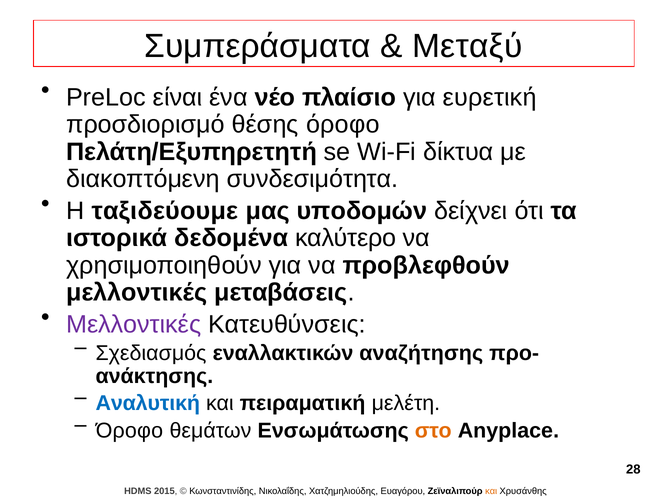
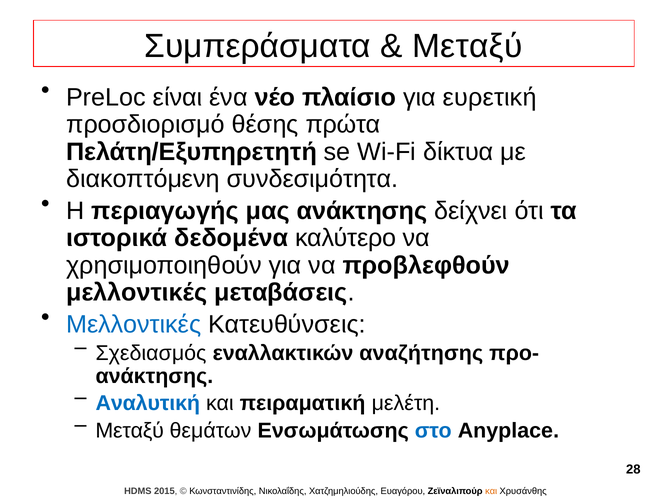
θέσης όροφο: όροφο -> πρώτα
ταξιδεύουμε: ταξιδεύουμε -> περιαγωγής
μας υποδομών: υποδομών -> ανάκτησης
Μελλοντικές at (134, 325) colour: purple -> blue
Όροφο at (129, 431): Όροφο -> Μεταξύ
στο colour: orange -> blue
